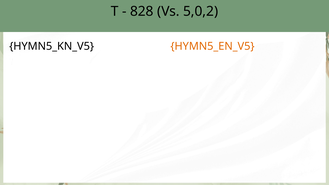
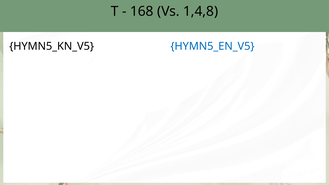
828: 828 -> 168
5,0,2: 5,0,2 -> 1,4,8
HYMN5_EN_V5 colour: orange -> blue
